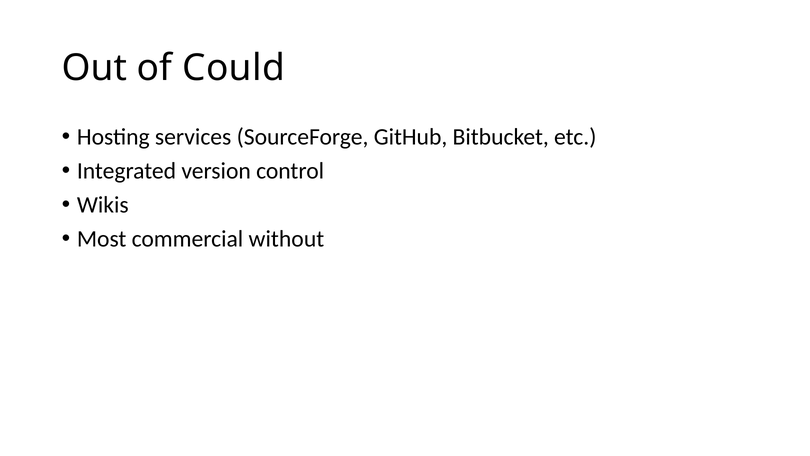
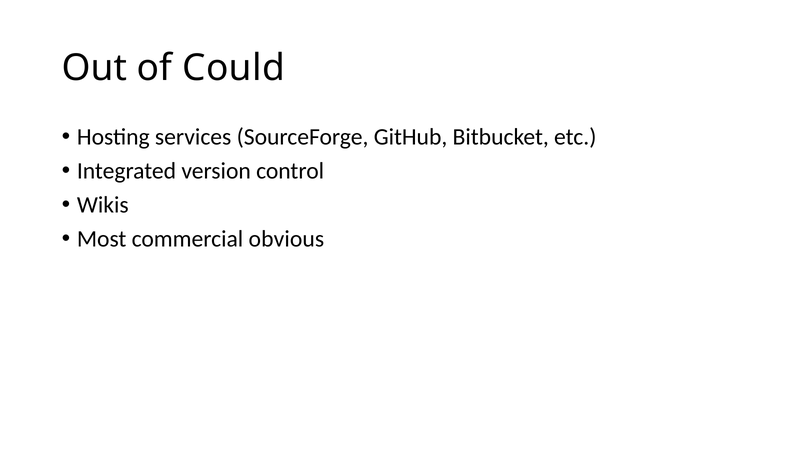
without: without -> obvious
